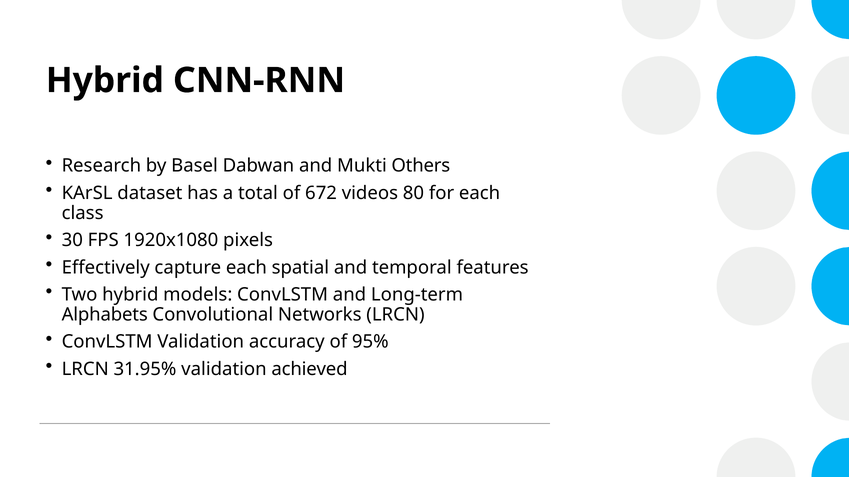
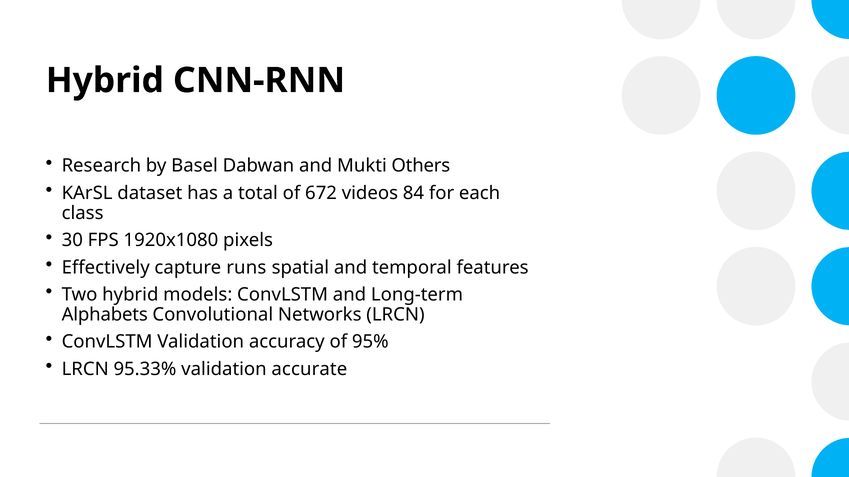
80: 80 -> 84
capture each: each -> runs
31.95%: 31.95% -> 95.33%
achieved: achieved -> accurate
